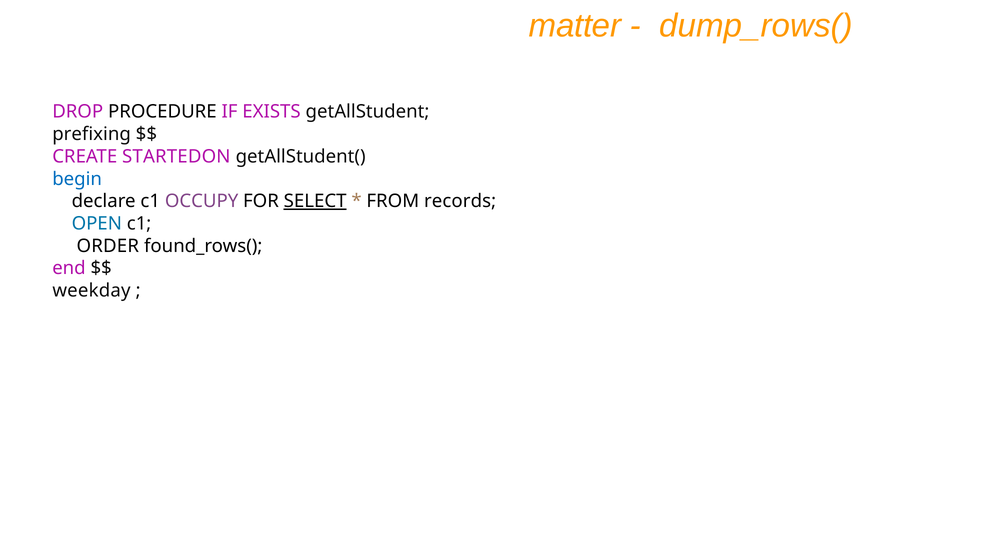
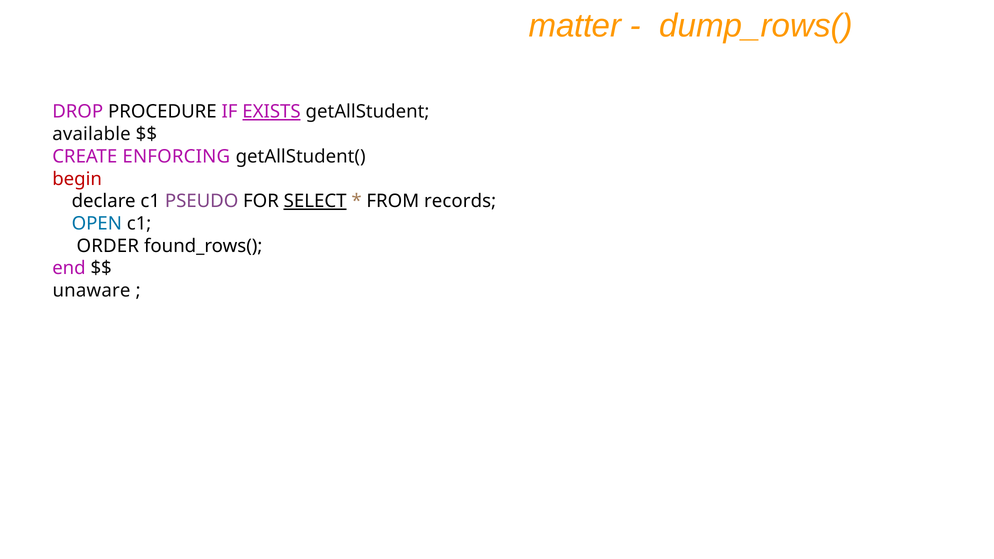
EXISTS underline: none -> present
prefixing: prefixing -> available
STARTEDON: STARTEDON -> ENFORCING
begin colour: blue -> red
OCCUPY: OCCUPY -> PSEUDO
weekday: weekday -> unaware
